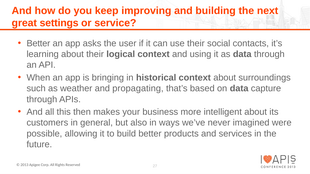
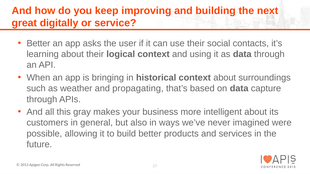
settings: settings -> digitally
then: then -> gray
